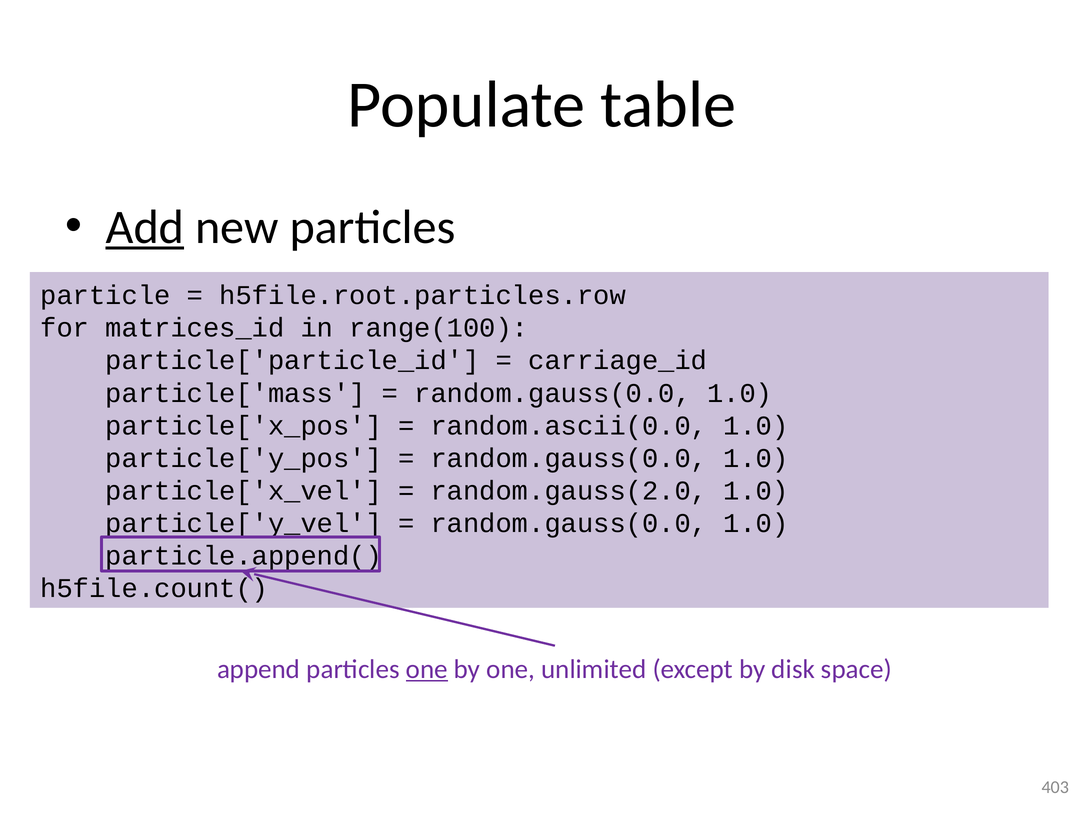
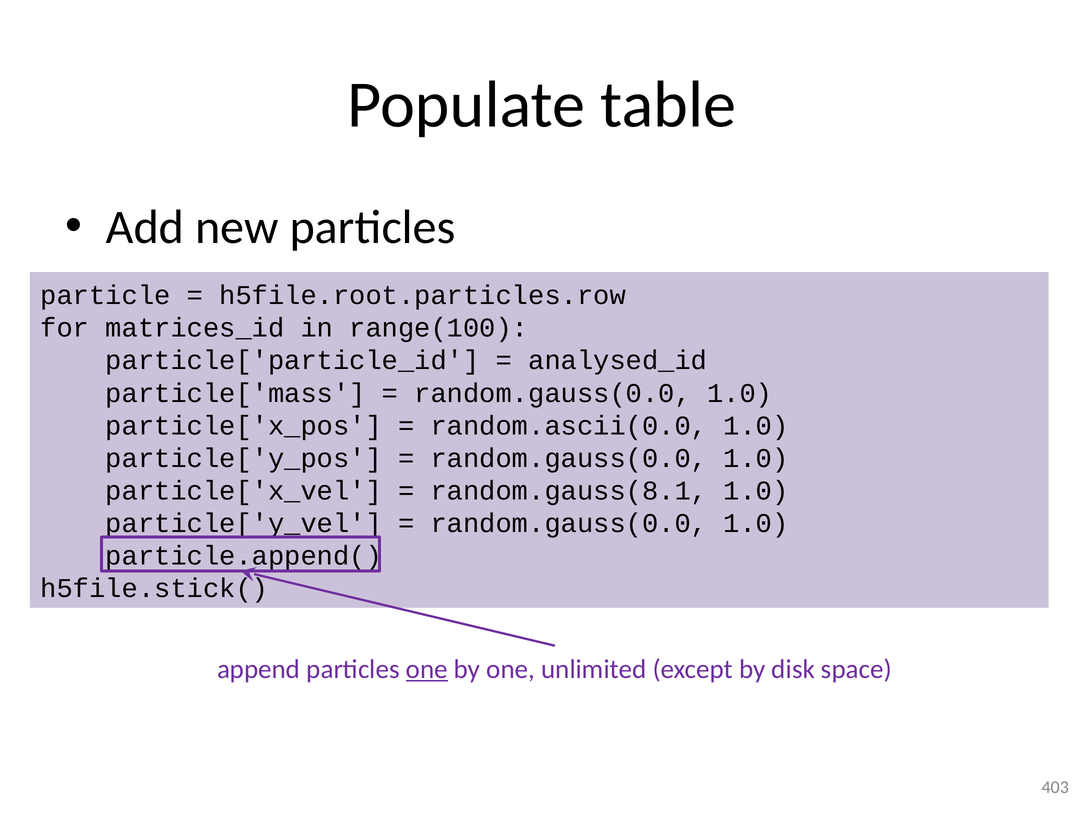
Add underline: present -> none
carriage_id: carriage_id -> analysed_id
random.gauss(2.0: random.gauss(2.0 -> random.gauss(8.1
h5file.count(: h5file.count( -> h5file.stick(
